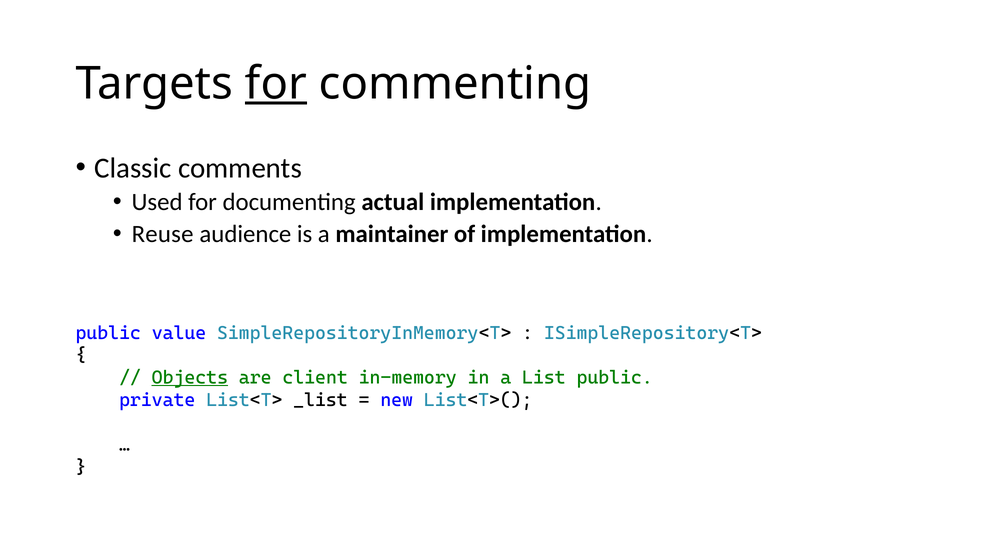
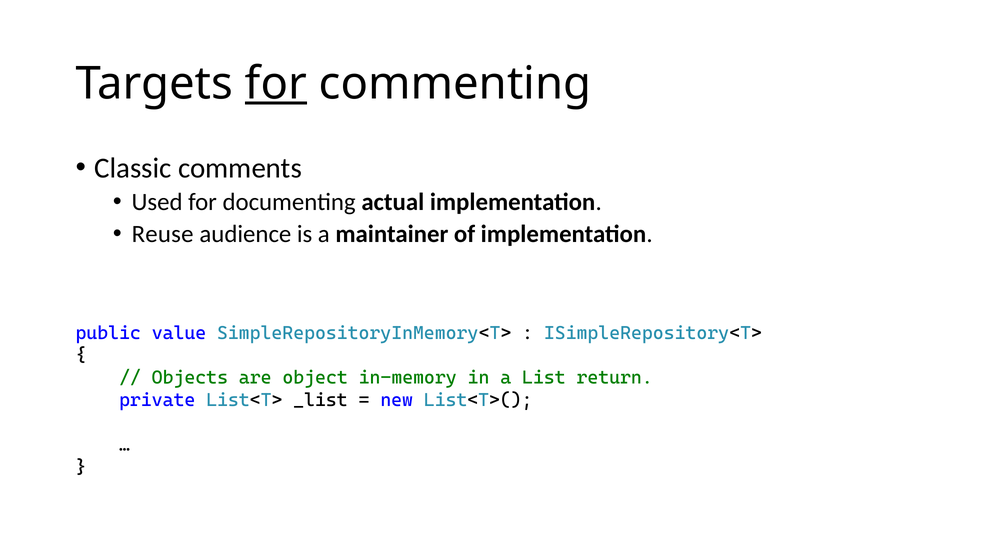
Objects underline: present -> none
client: client -> object
List public: public -> return
